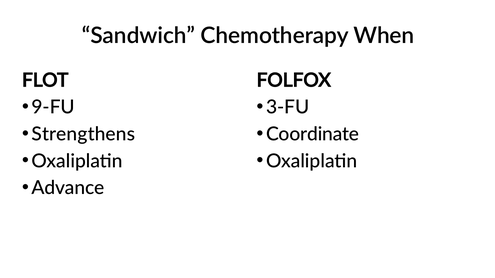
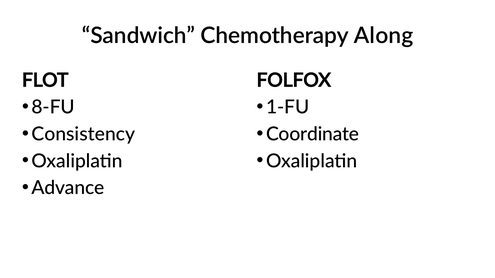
When: When -> Along
9-FU: 9-FU -> 8-FU
3-FU: 3-FU -> 1-FU
Strengthens: Strengthens -> Consistency
